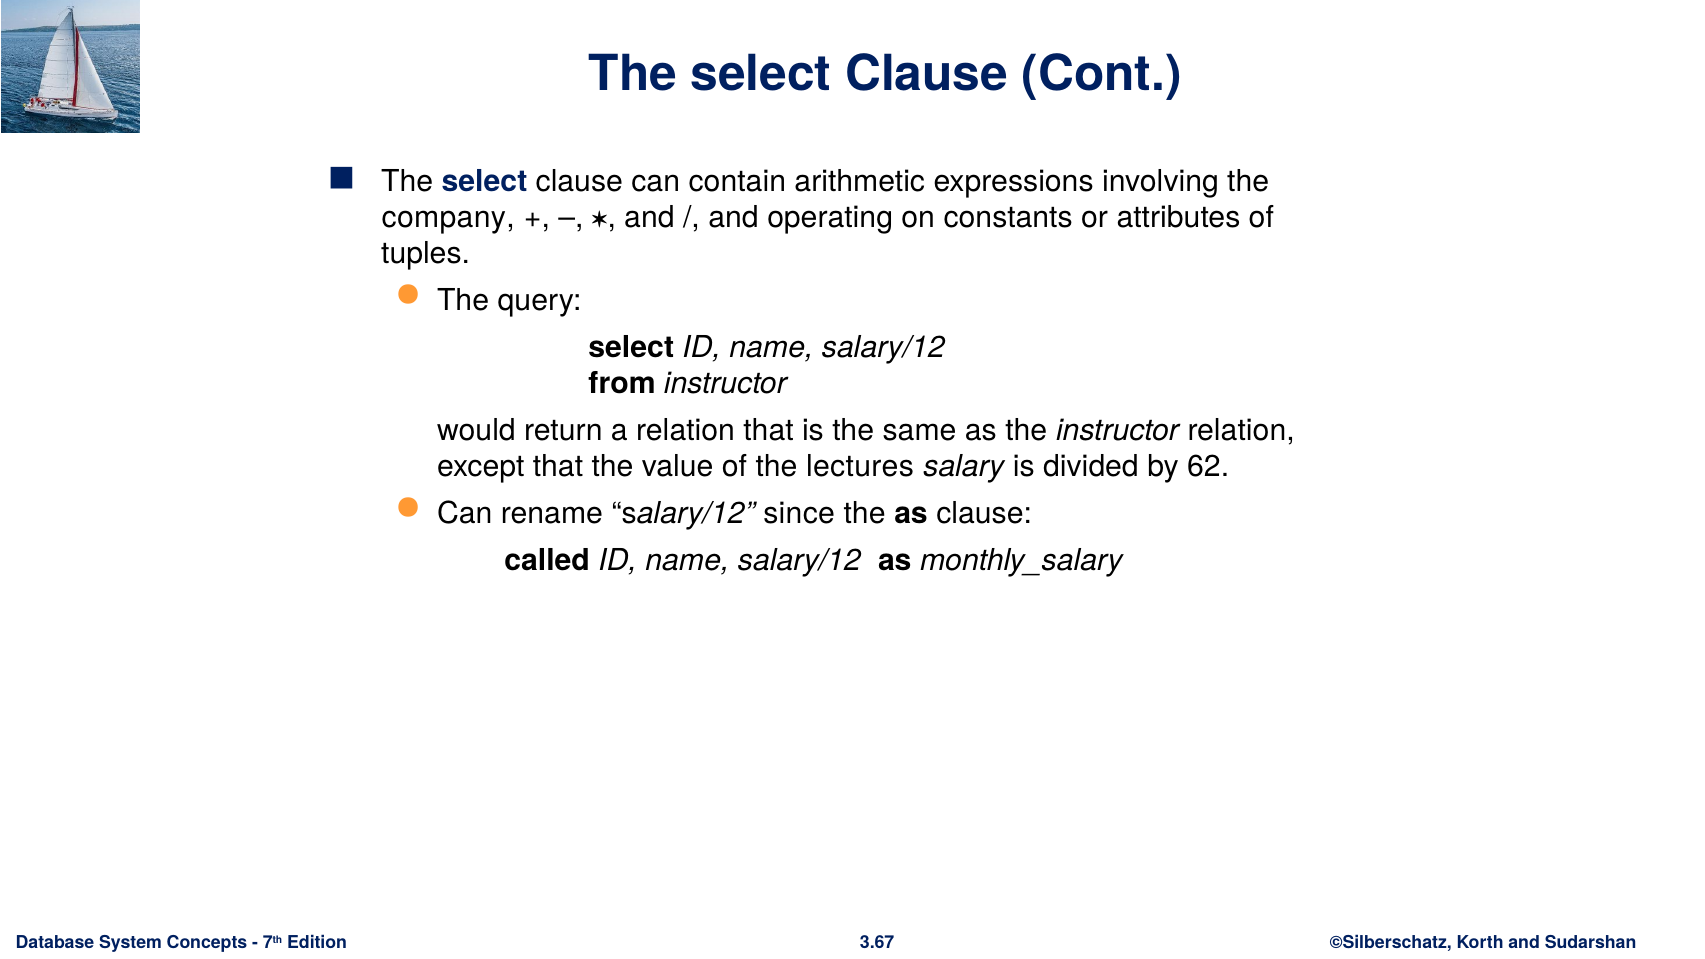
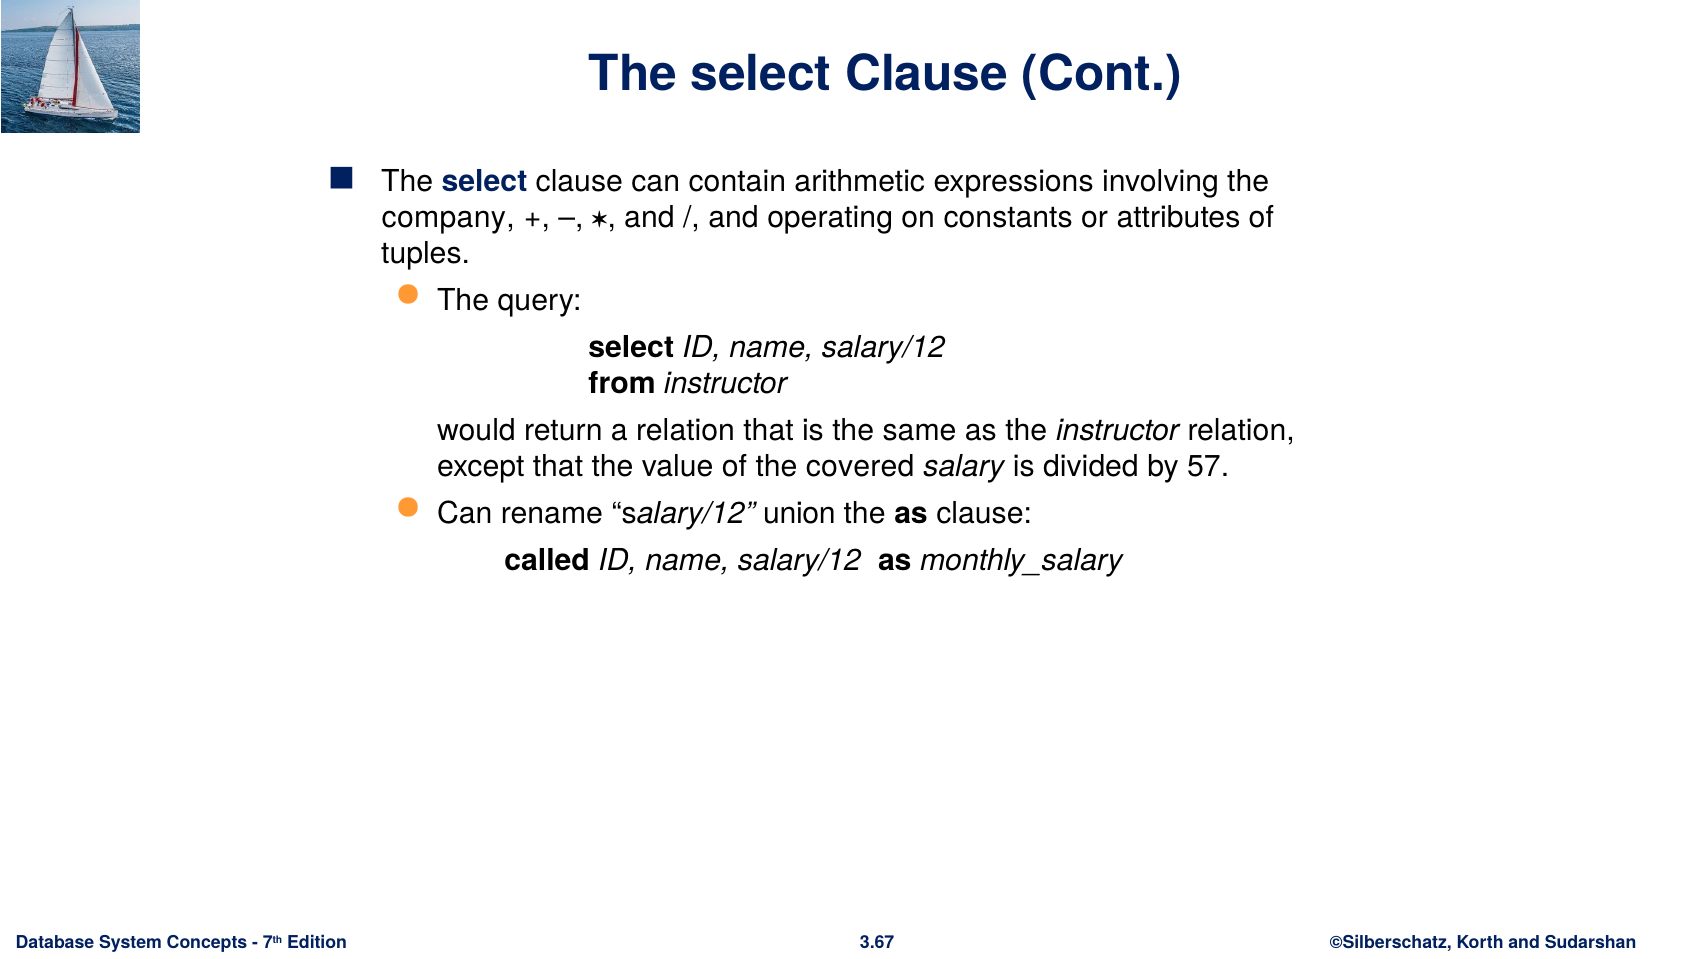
lectures: lectures -> covered
62: 62 -> 57
since: since -> union
